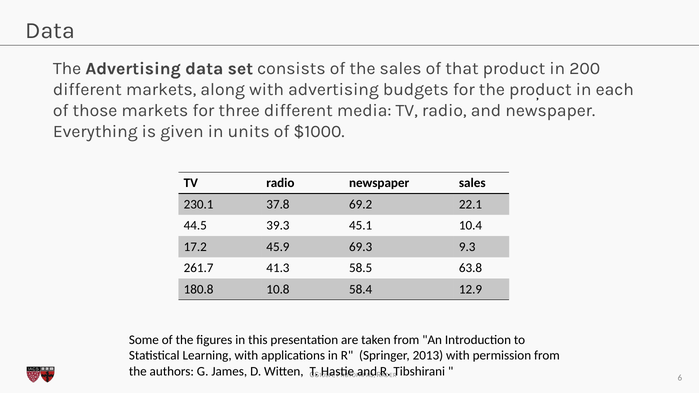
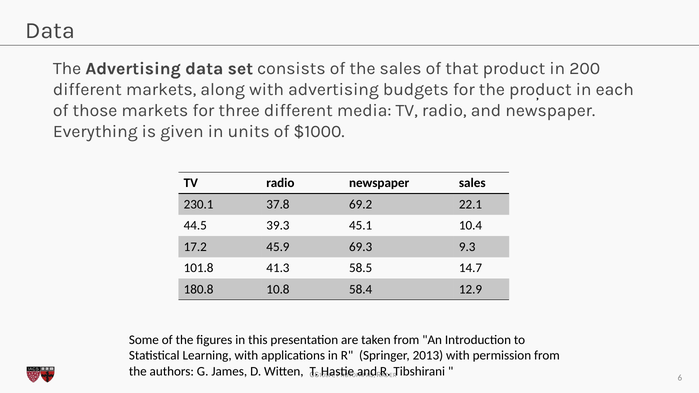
261.7: 261.7 -> 101.8
63.8: 63.8 -> 14.7
